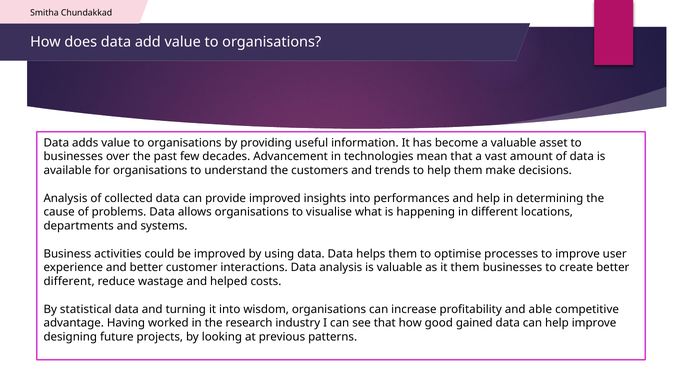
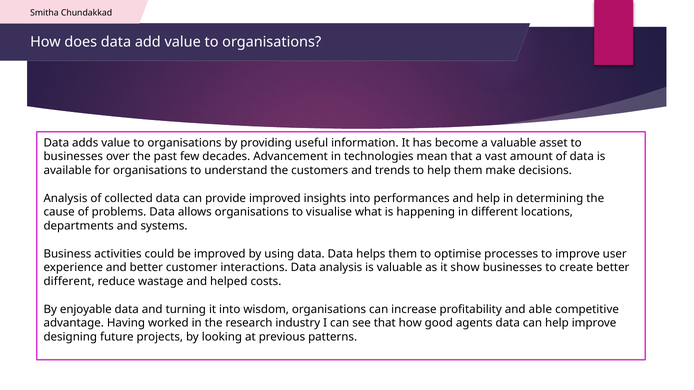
it them: them -> show
statistical: statistical -> enjoyable
gained: gained -> agents
